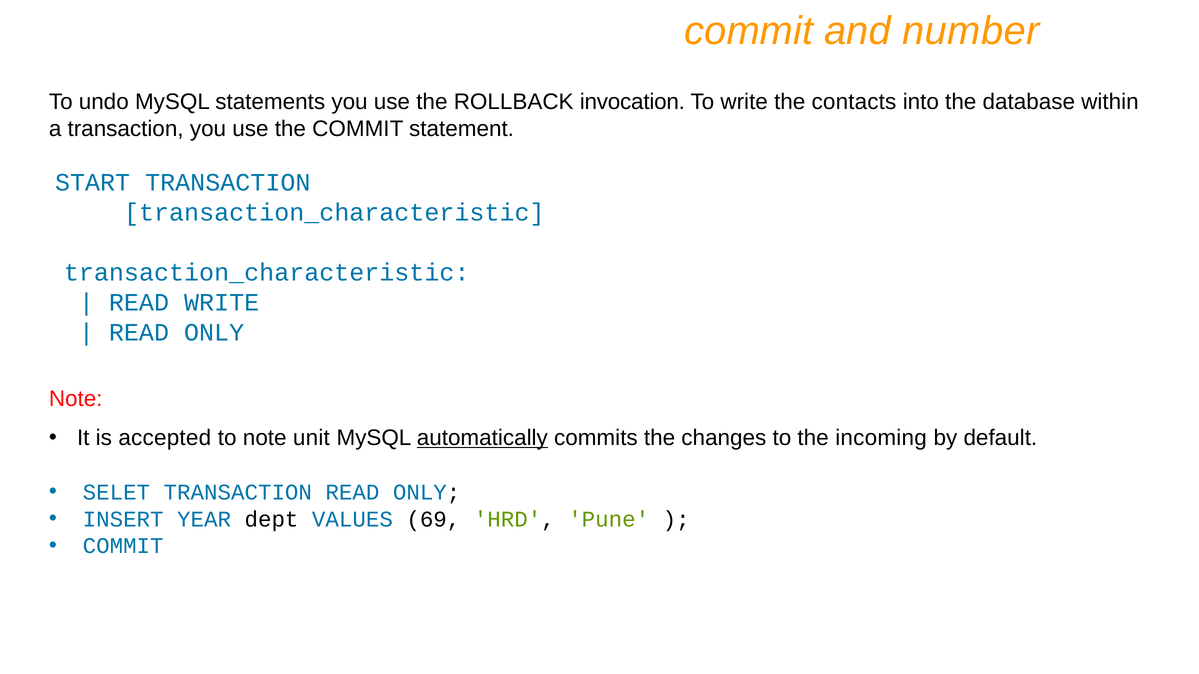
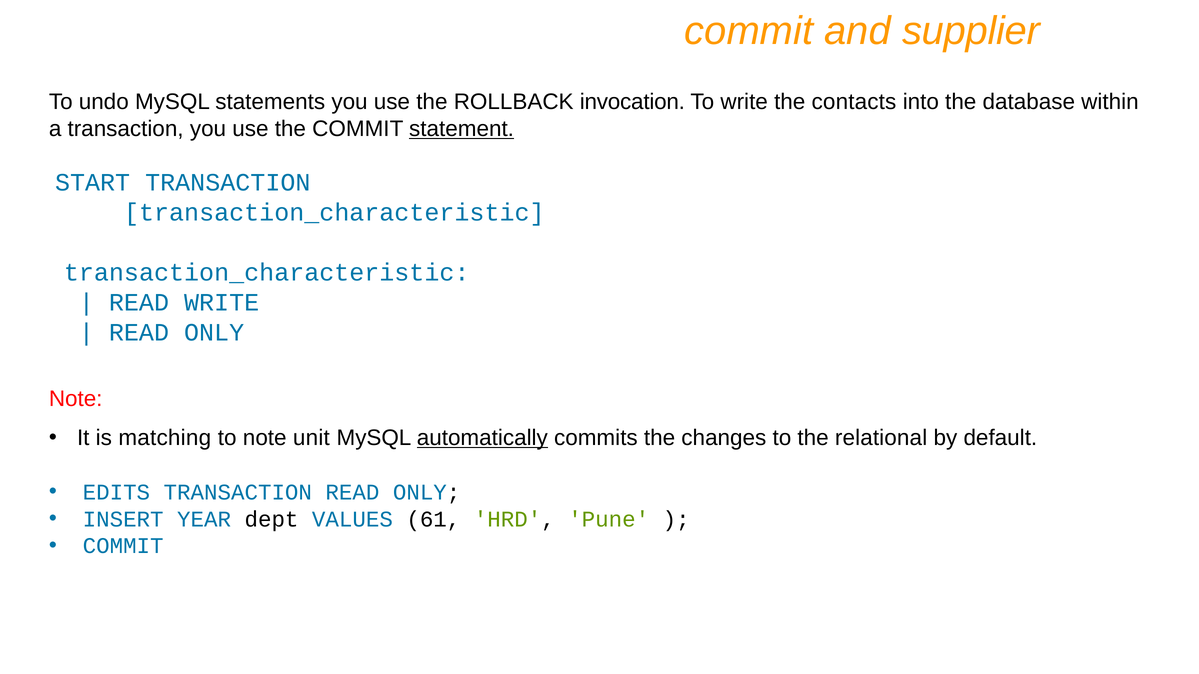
number: number -> supplier
statement underline: none -> present
accepted: accepted -> matching
incoming: incoming -> relational
SELET: SELET -> EDITS
69: 69 -> 61
